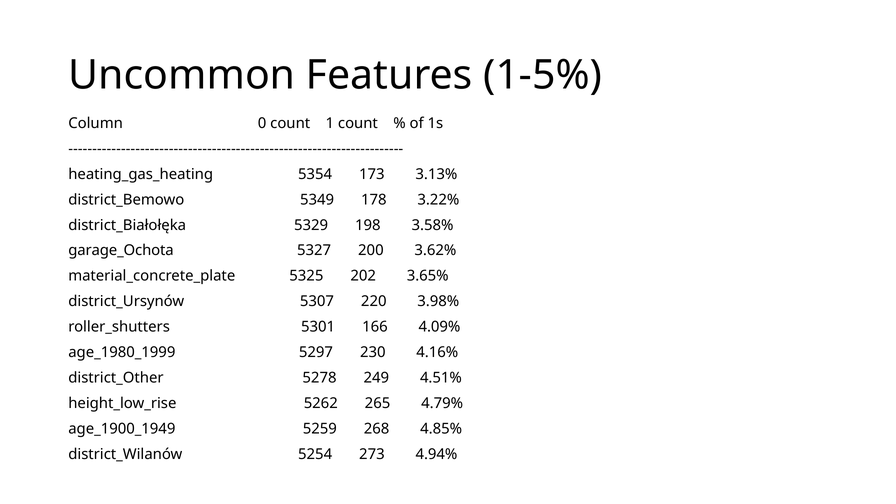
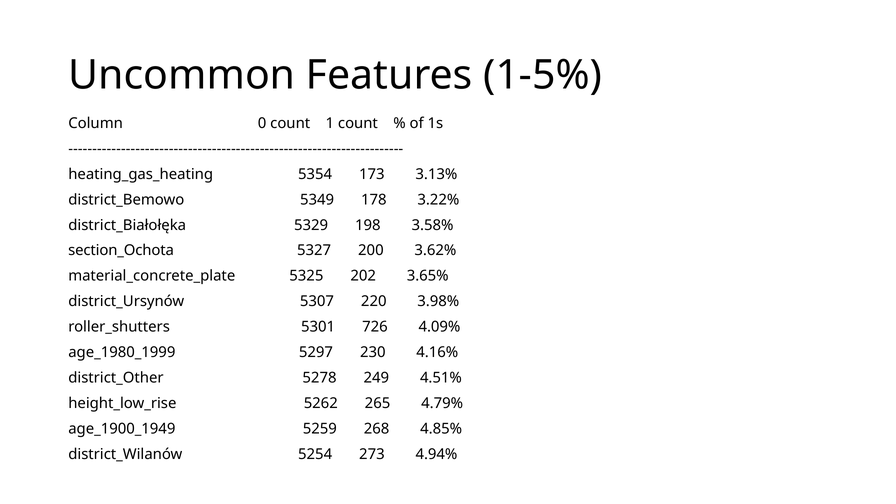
garage_Ochota: garage_Ochota -> section_Ochota
166: 166 -> 726
